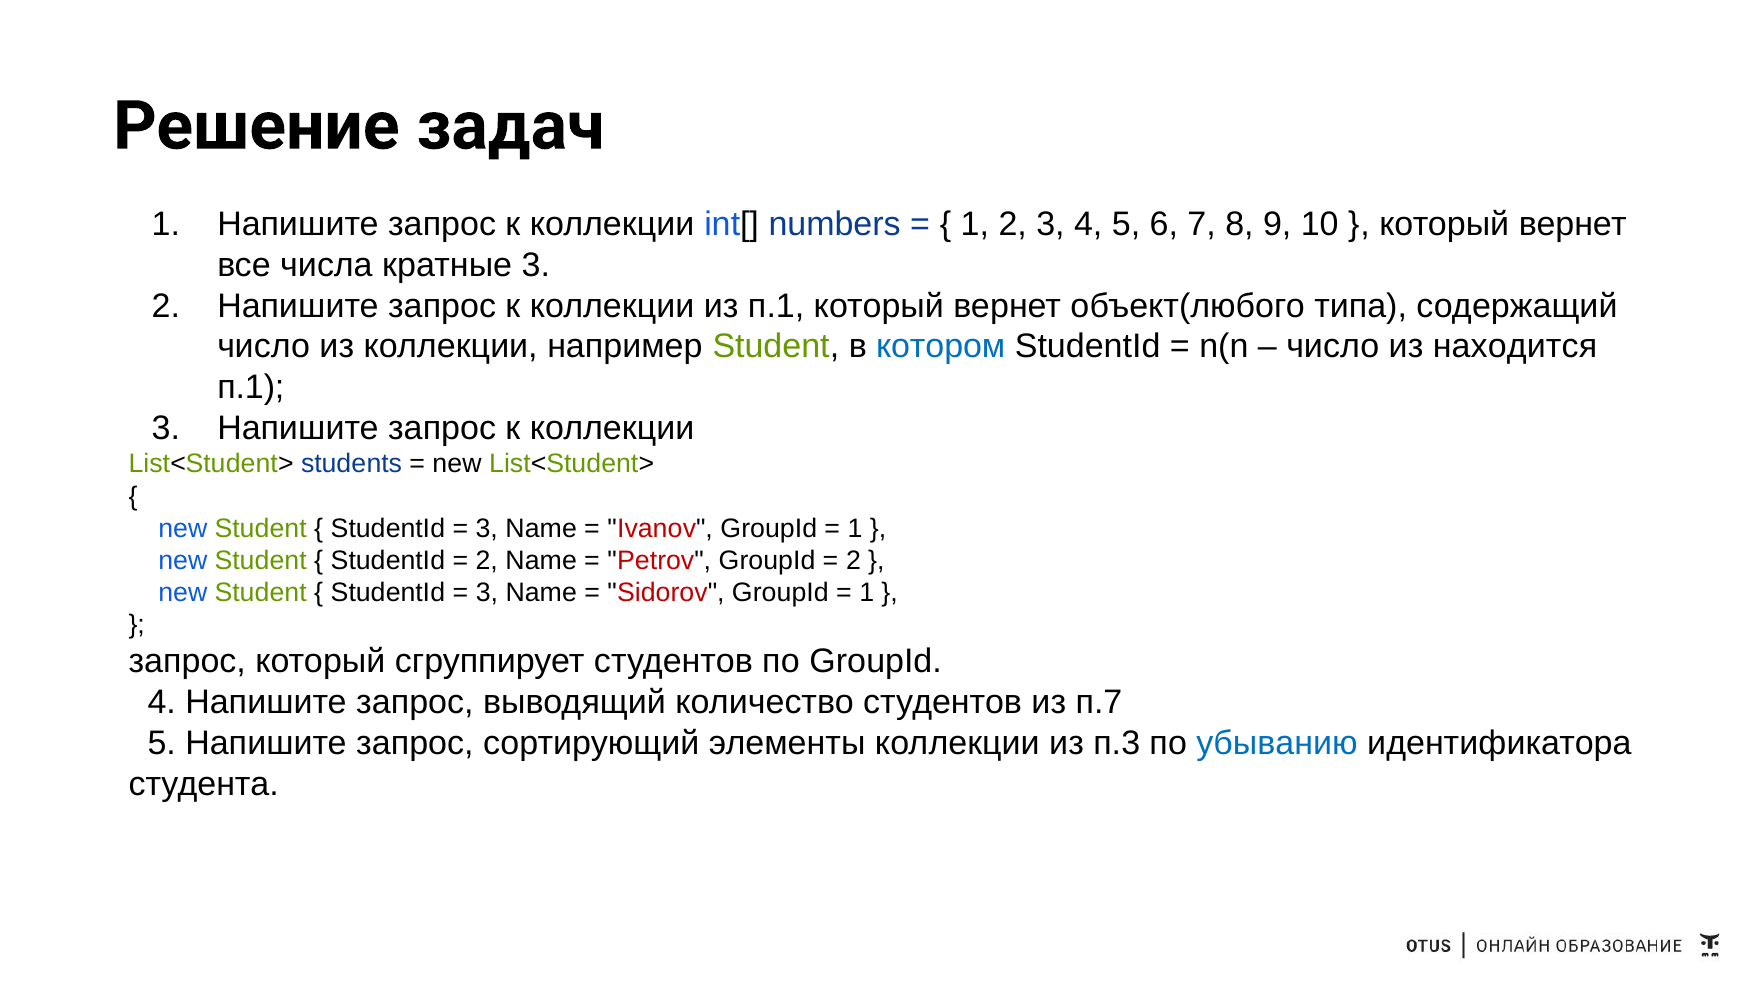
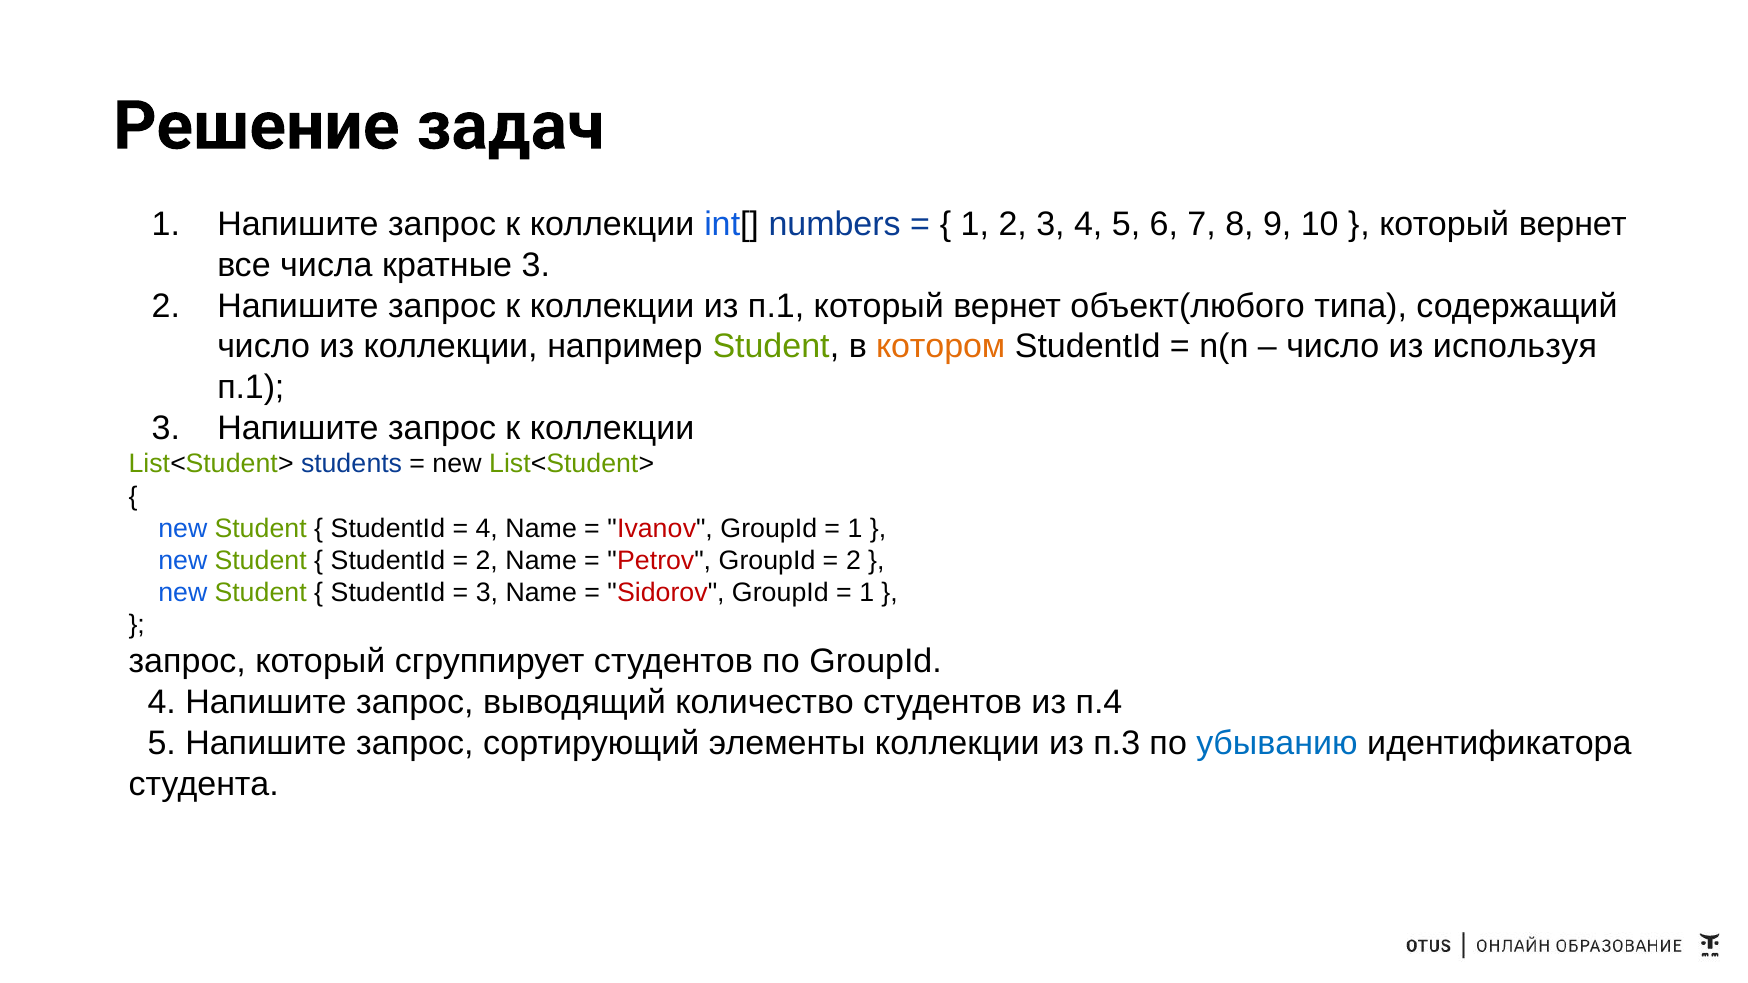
котором colour: blue -> orange
находится: находится -> используя
3 at (487, 528): 3 -> 4
п.7: п.7 -> п.4
